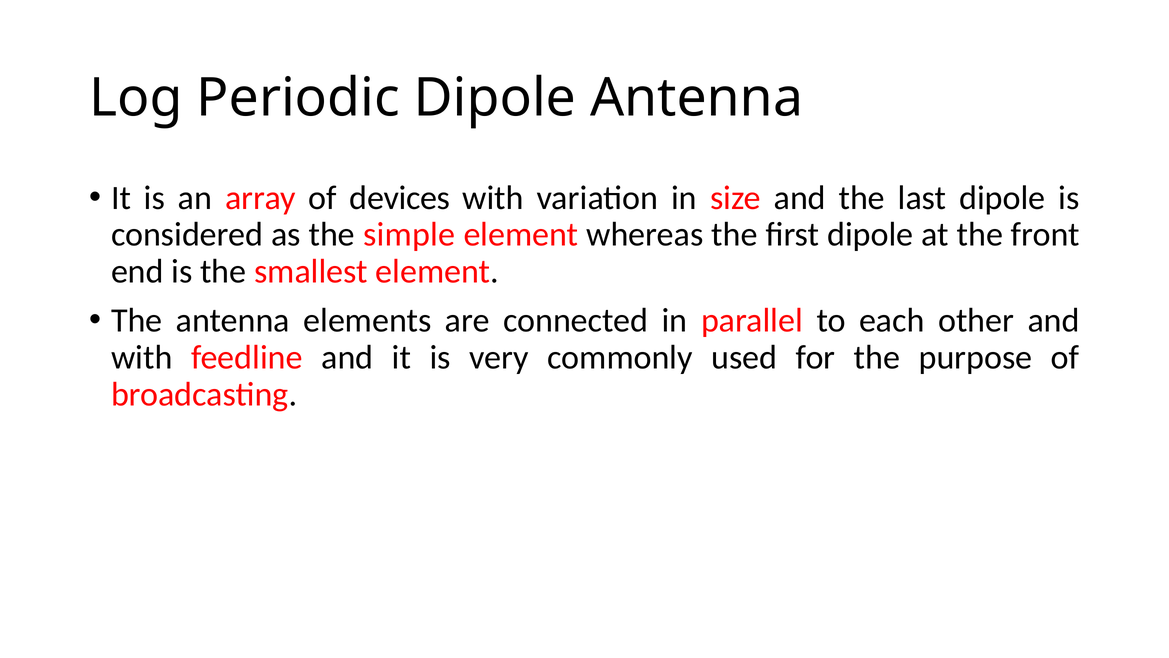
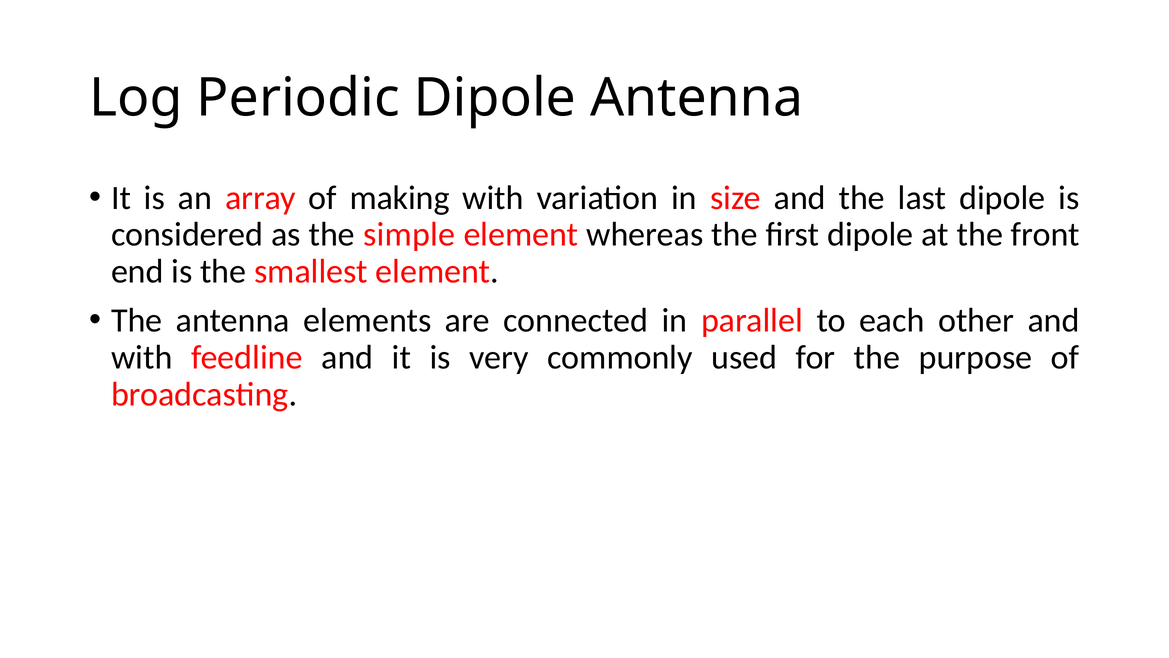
devices: devices -> making
